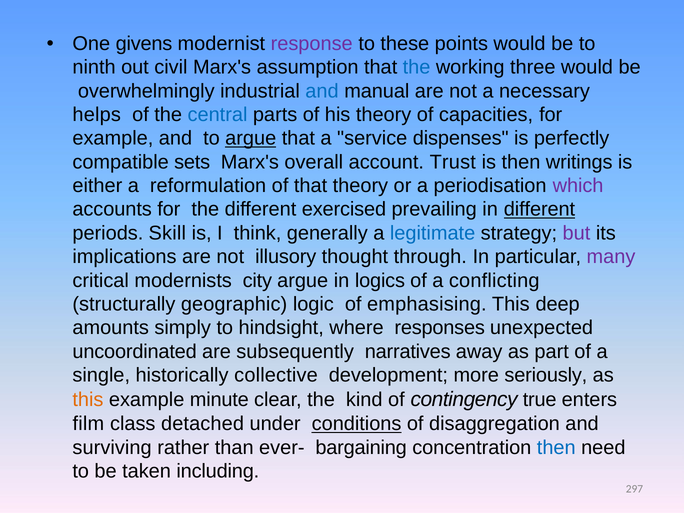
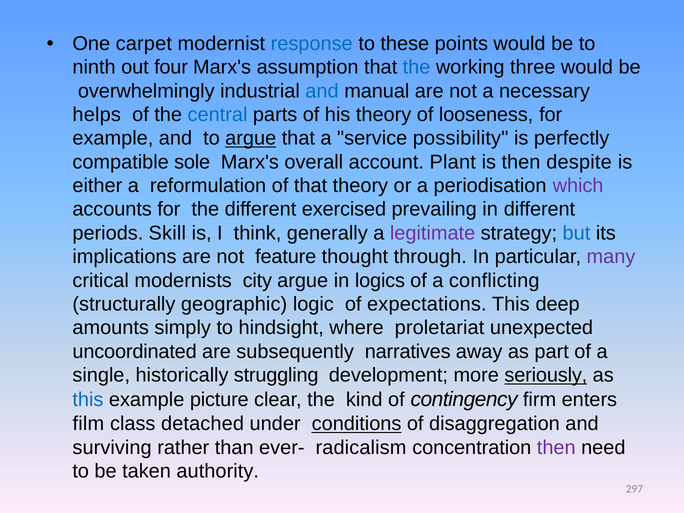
givens: givens -> carpet
response colour: purple -> blue
civil: civil -> four
capacities: capacities -> looseness
dispenses: dispenses -> possibility
sets: sets -> sole
Trust: Trust -> Plant
writings: writings -> despite
different at (539, 209) underline: present -> none
legitimate colour: blue -> purple
but colour: purple -> blue
illusory: illusory -> feature
emphasising: emphasising -> expectations
responses: responses -> proletariat
collective: collective -> struggling
seriously underline: none -> present
this at (88, 400) colour: orange -> blue
minute: minute -> picture
true: true -> firm
bargaining: bargaining -> radicalism
then at (556, 448) colour: blue -> purple
including: including -> authority
